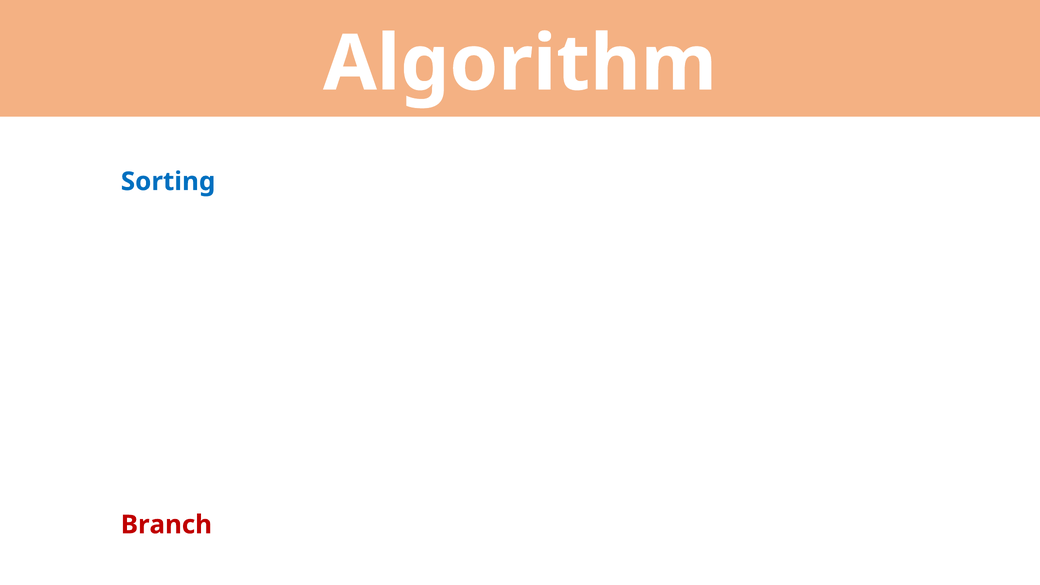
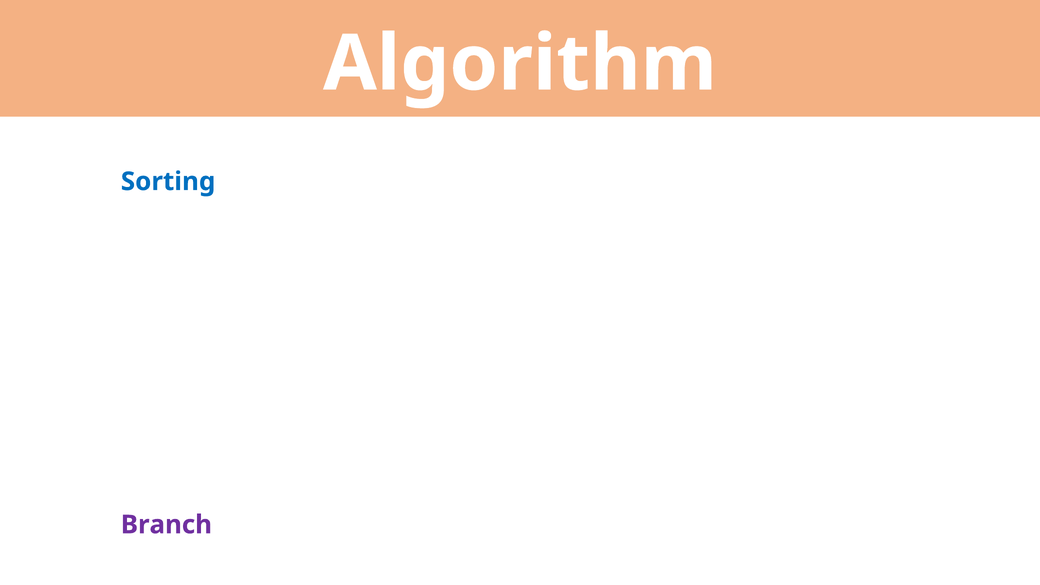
Branch colour: red -> purple
